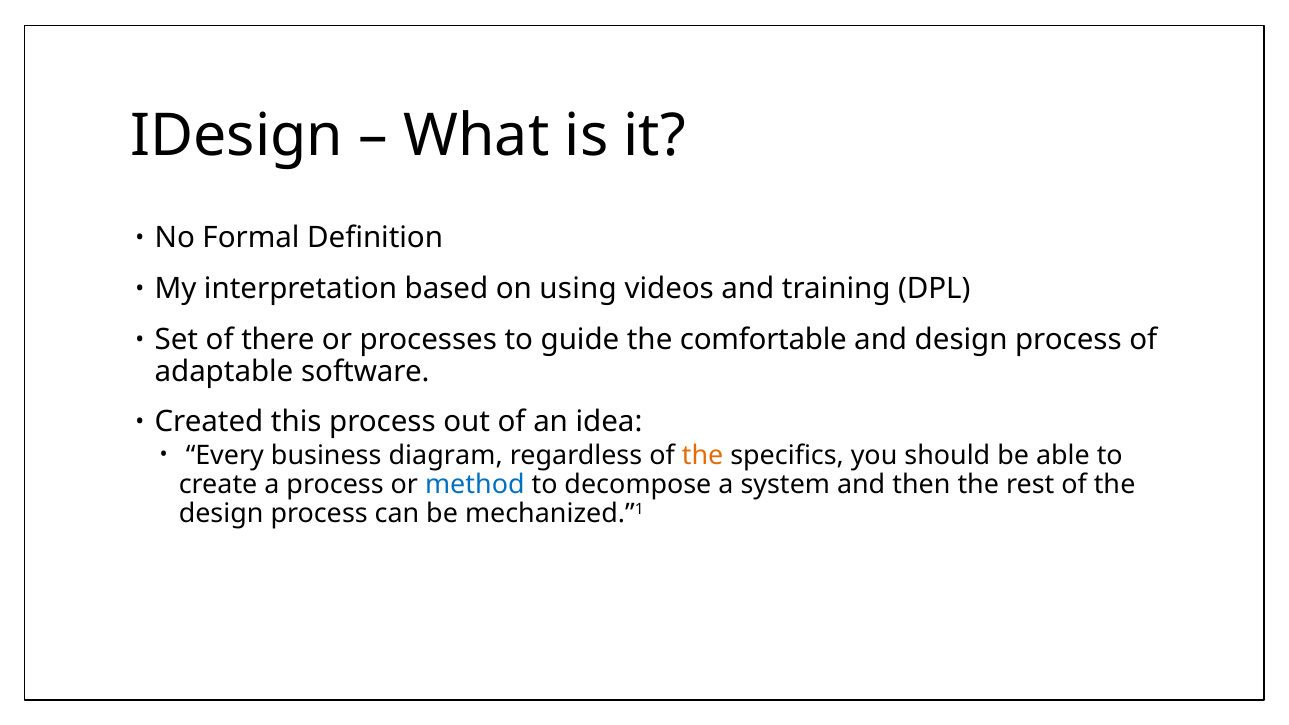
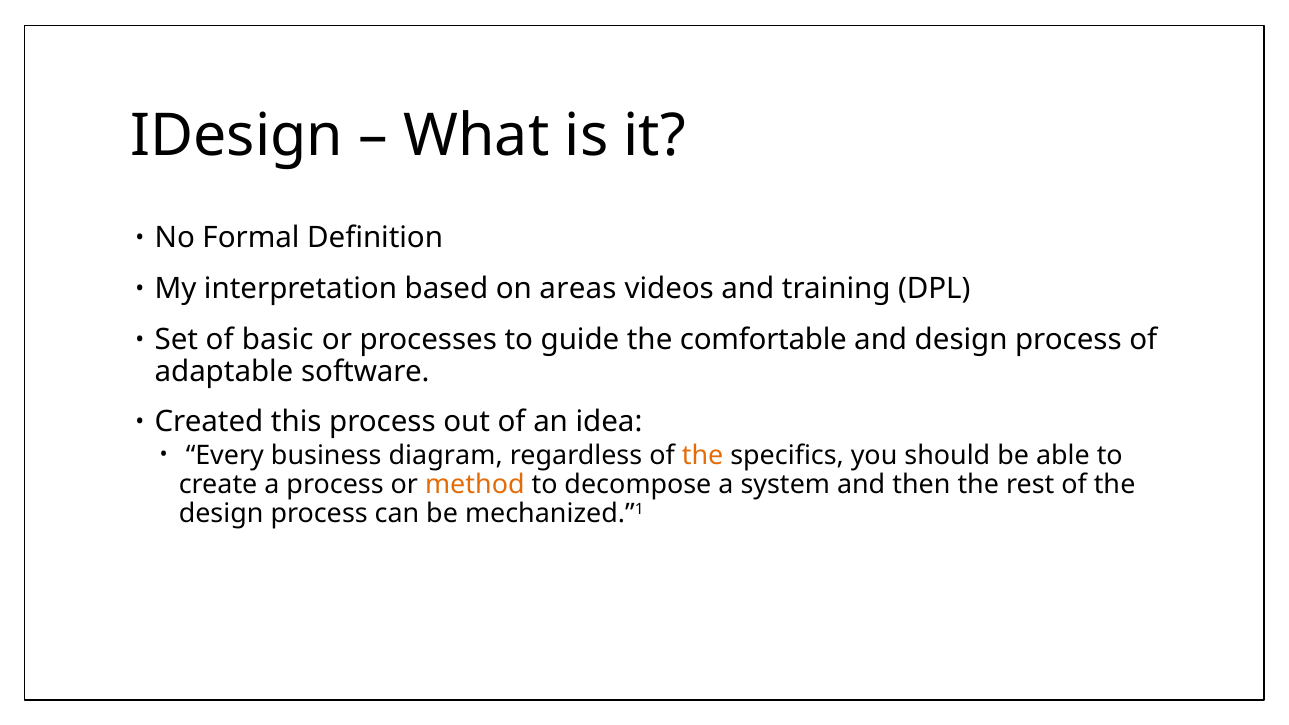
using: using -> areas
there: there -> basic
method colour: blue -> orange
